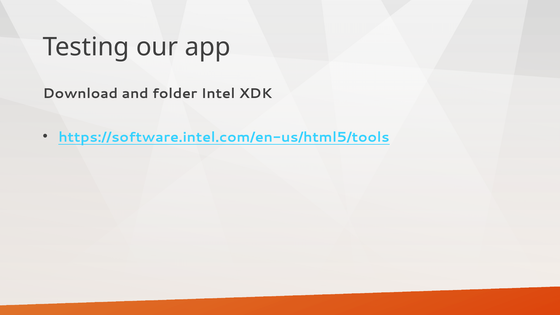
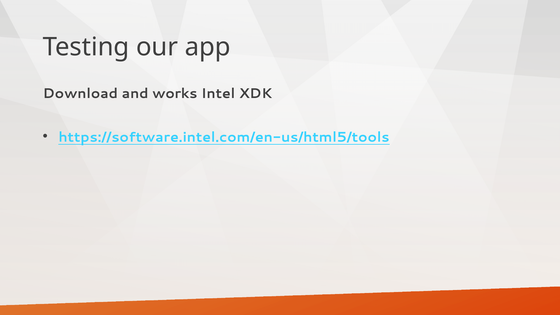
folder: folder -> works
